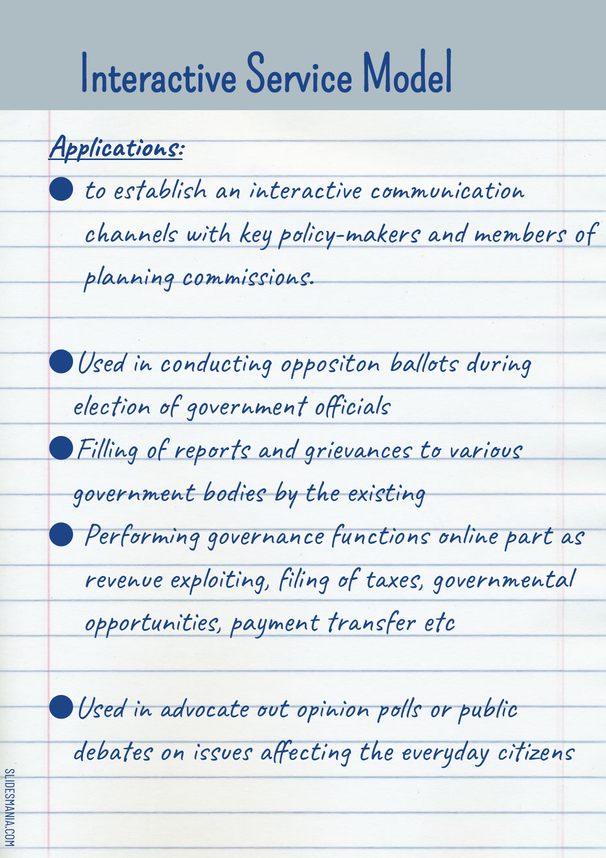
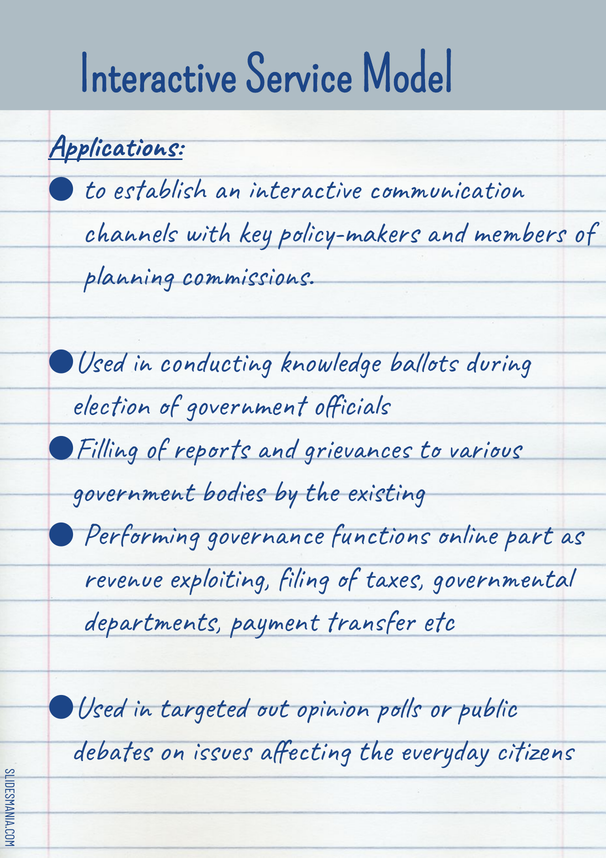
oppositon: oppositon -> knowledge
opportunities: opportunities -> departments
advocate: advocate -> targeted
